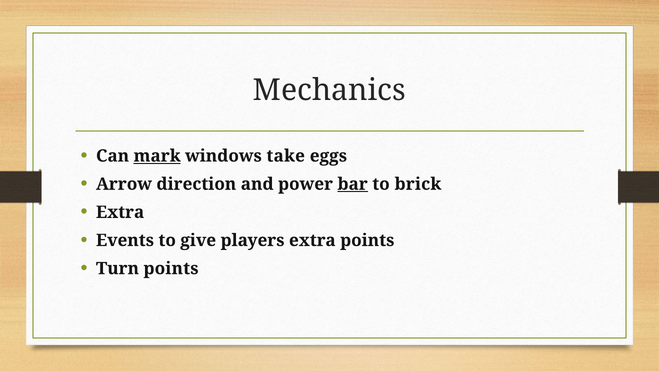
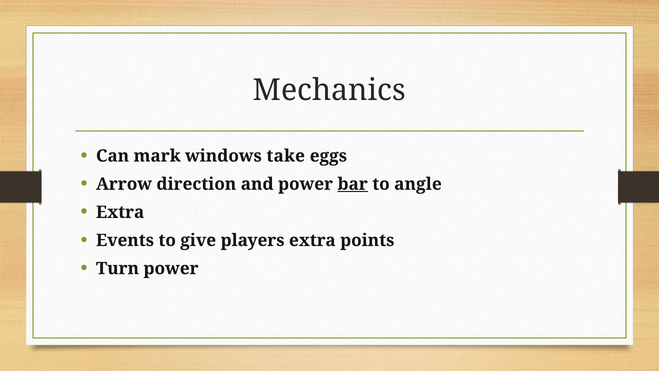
mark underline: present -> none
brick: brick -> angle
Turn points: points -> power
